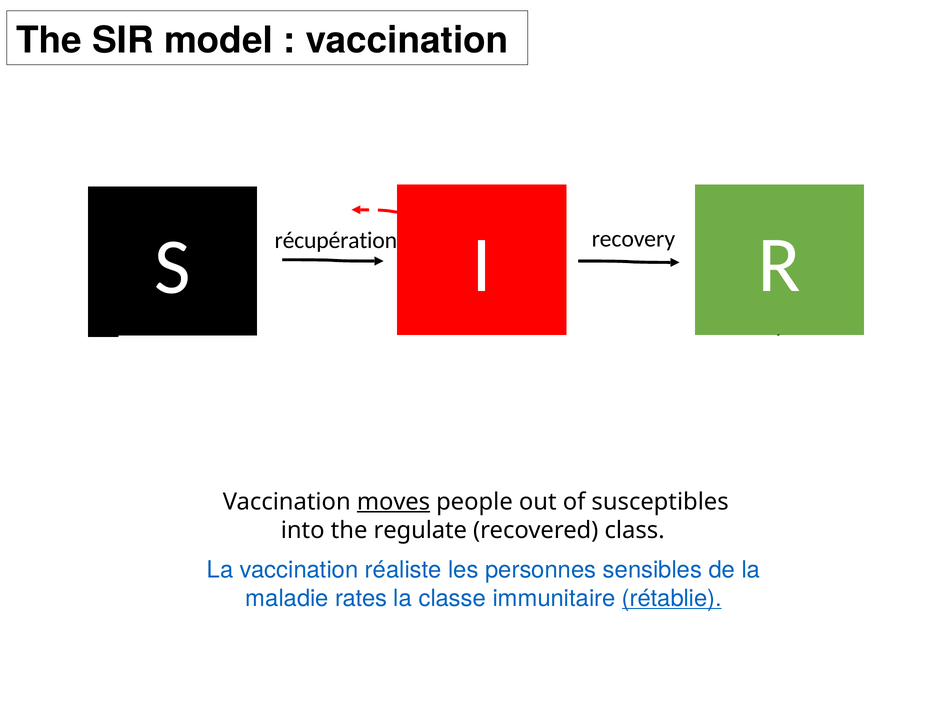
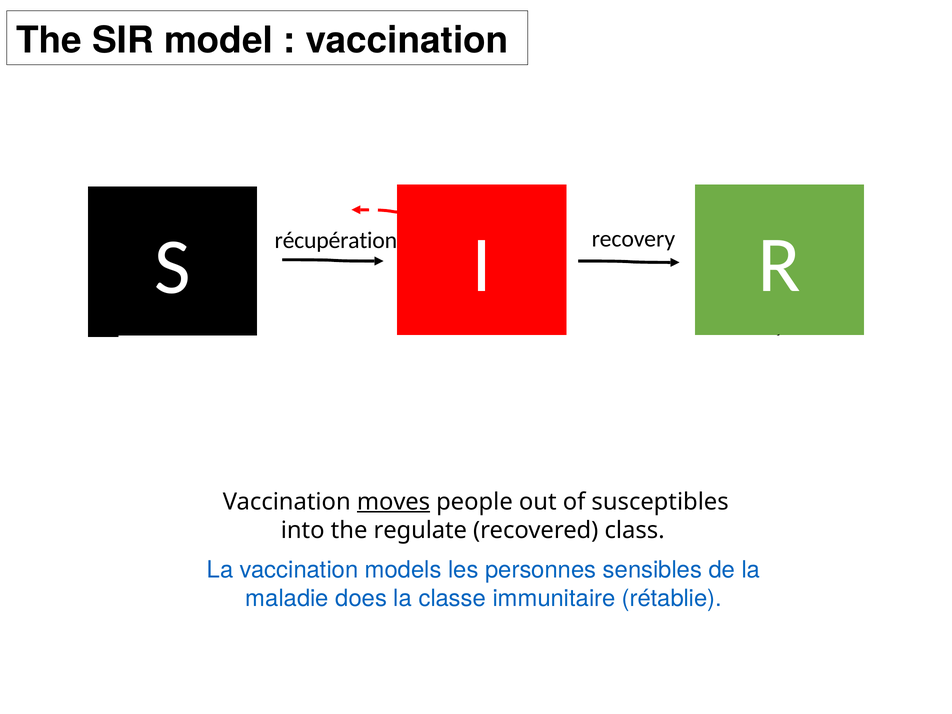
réaliste: réaliste -> models
rates: rates -> does
rétablie underline: present -> none
